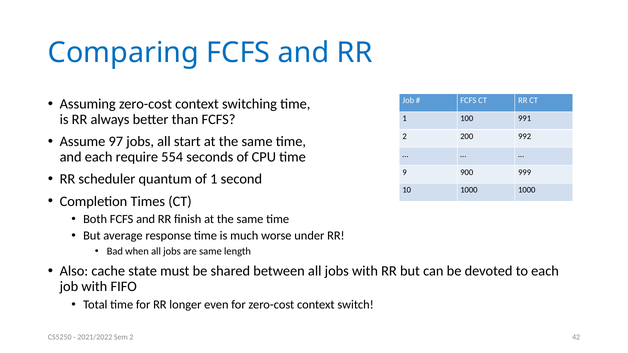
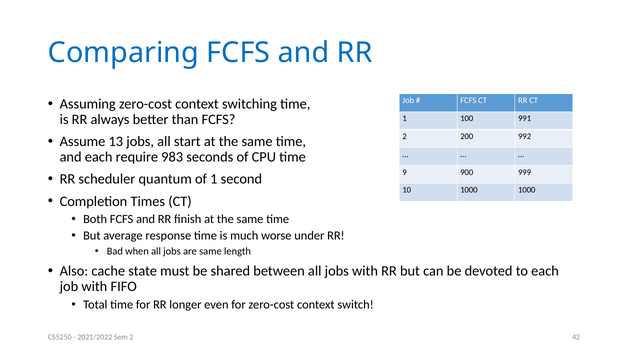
97: 97 -> 13
554: 554 -> 983
